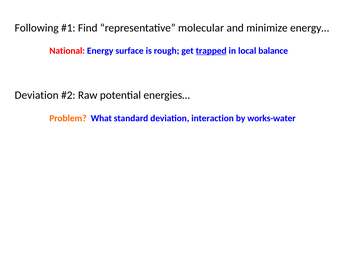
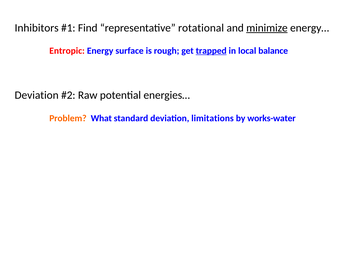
Following: Following -> Inhibitors
molecular: molecular -> rotational
minimize underline: none -> present
National: National -> Entropic
interaction: interaction -> limitations
